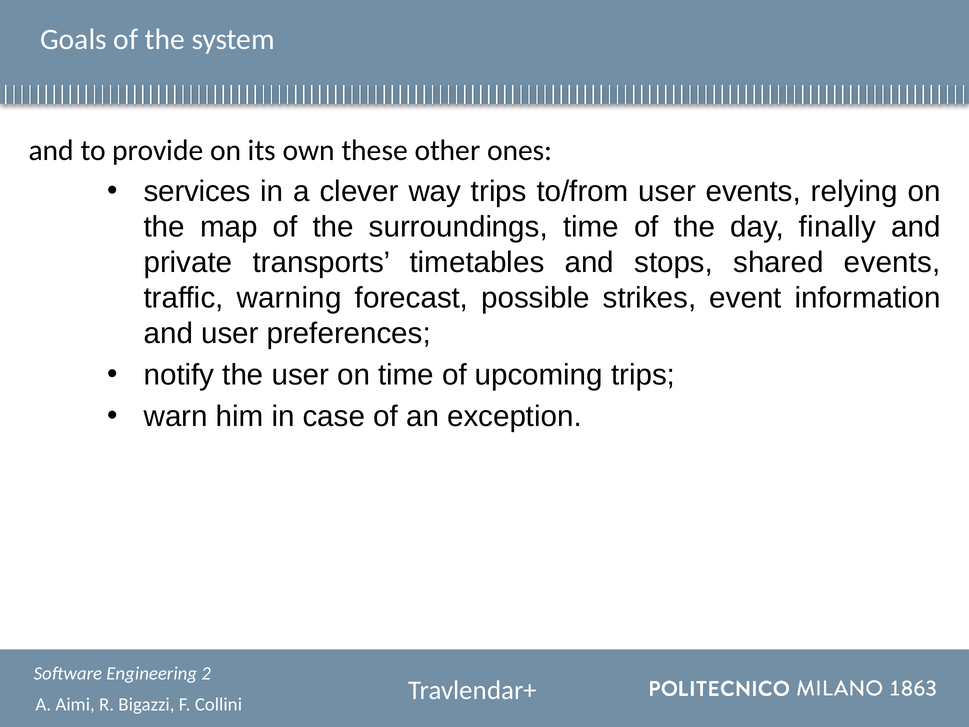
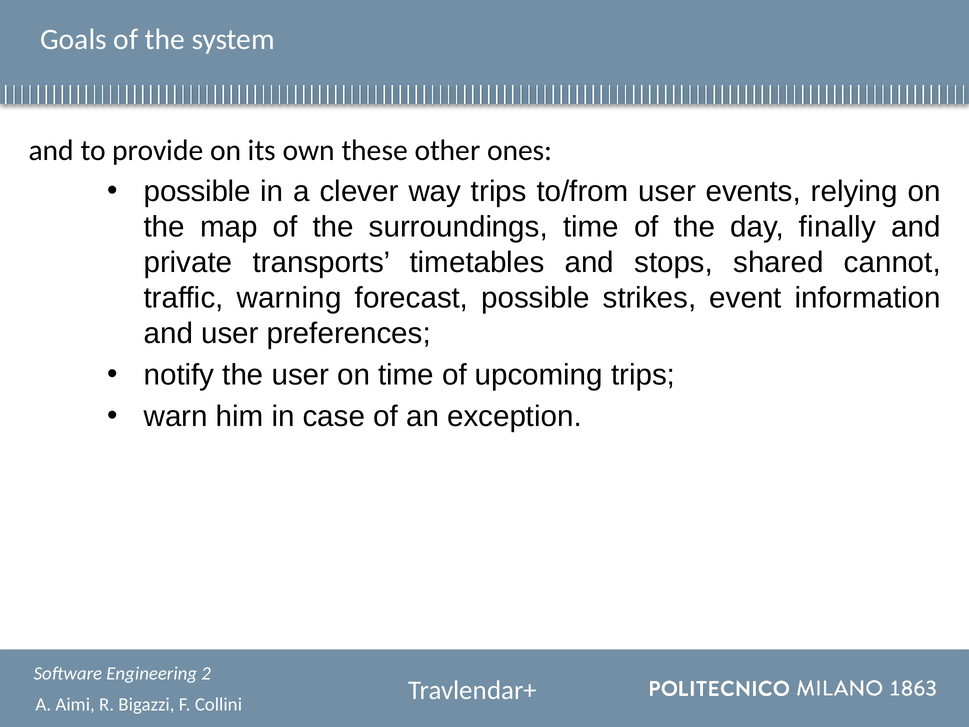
services at (197, 192): services -> possible
shared events: events -> cannot
